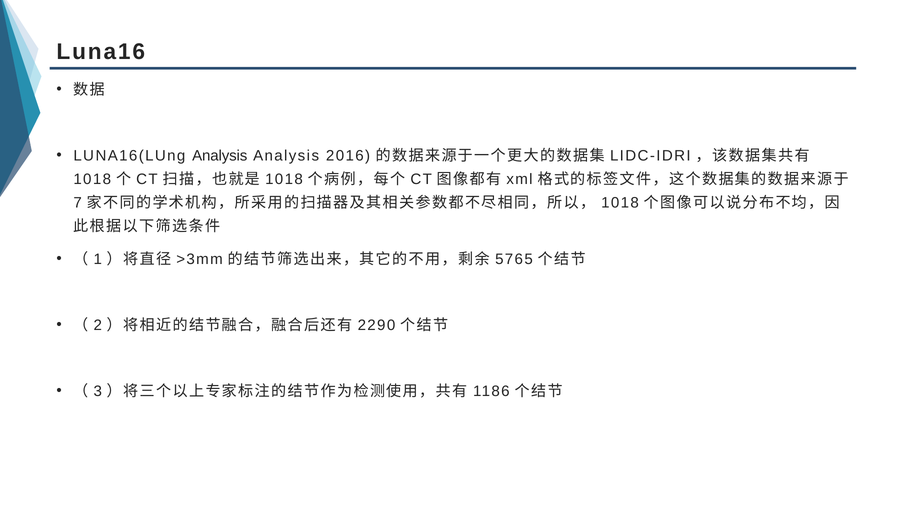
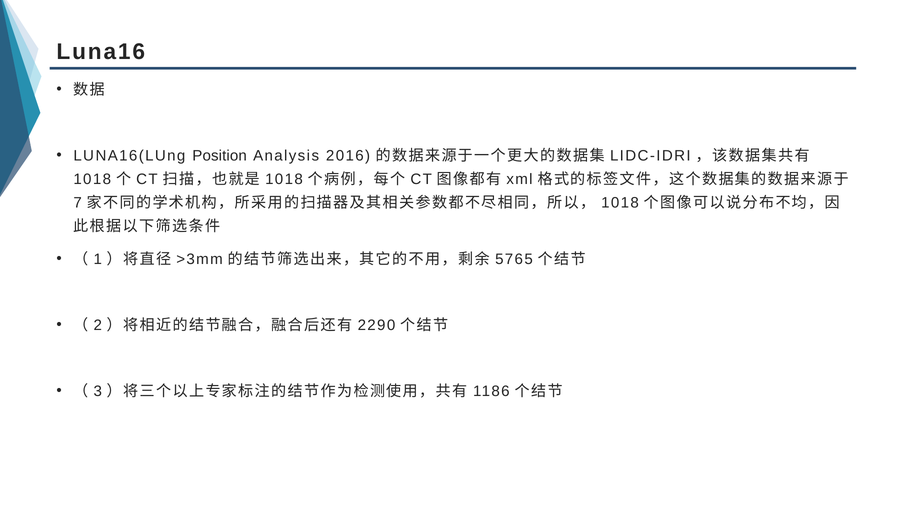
LUNA16(LUng Analysis: Analysis -> Position
